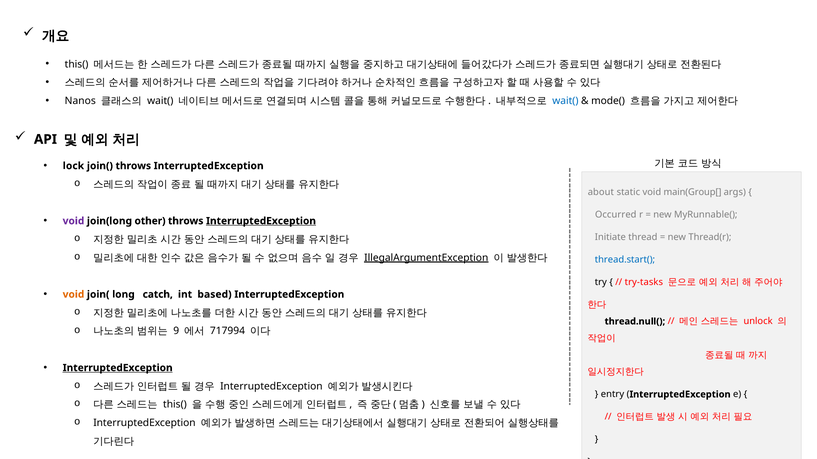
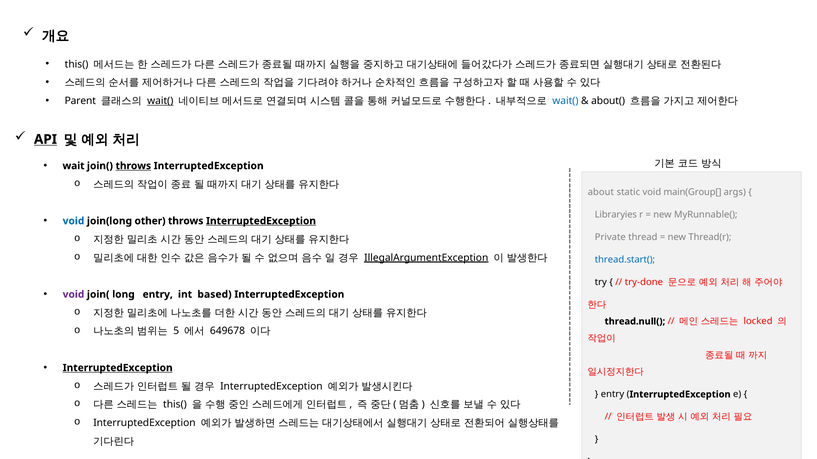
Nanos: Nanos -> Parent
wait( at (160, 101) underline: none -> present
mode(: mode( -> about(
API underline: none -> present
lock: lock -> wait
throws at (133, 166) underline: none -> present
Occurred: Occurred -> Libraryies
void at (74, 221) colour: purple -> blue
Initiate: Initiate -> Private
try-tasks: try-tasks -> try-done
void at (74, 295) colour: orange -> purple
long catch: catch -> entry
unlock: unlock -> locked
9: 9 -> 5
717994: 717994 -> 649678
